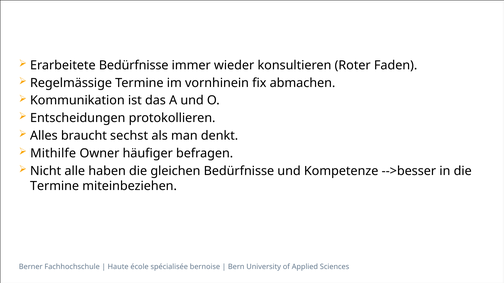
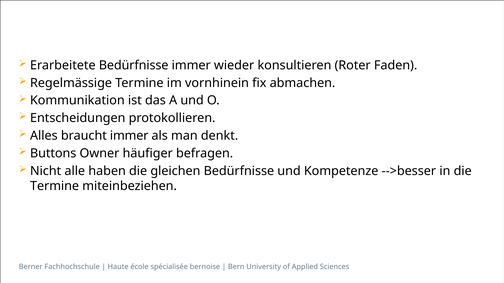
braucht sechst: sechst -> immer
Mithilfe: Mithilfe -> Buttons
